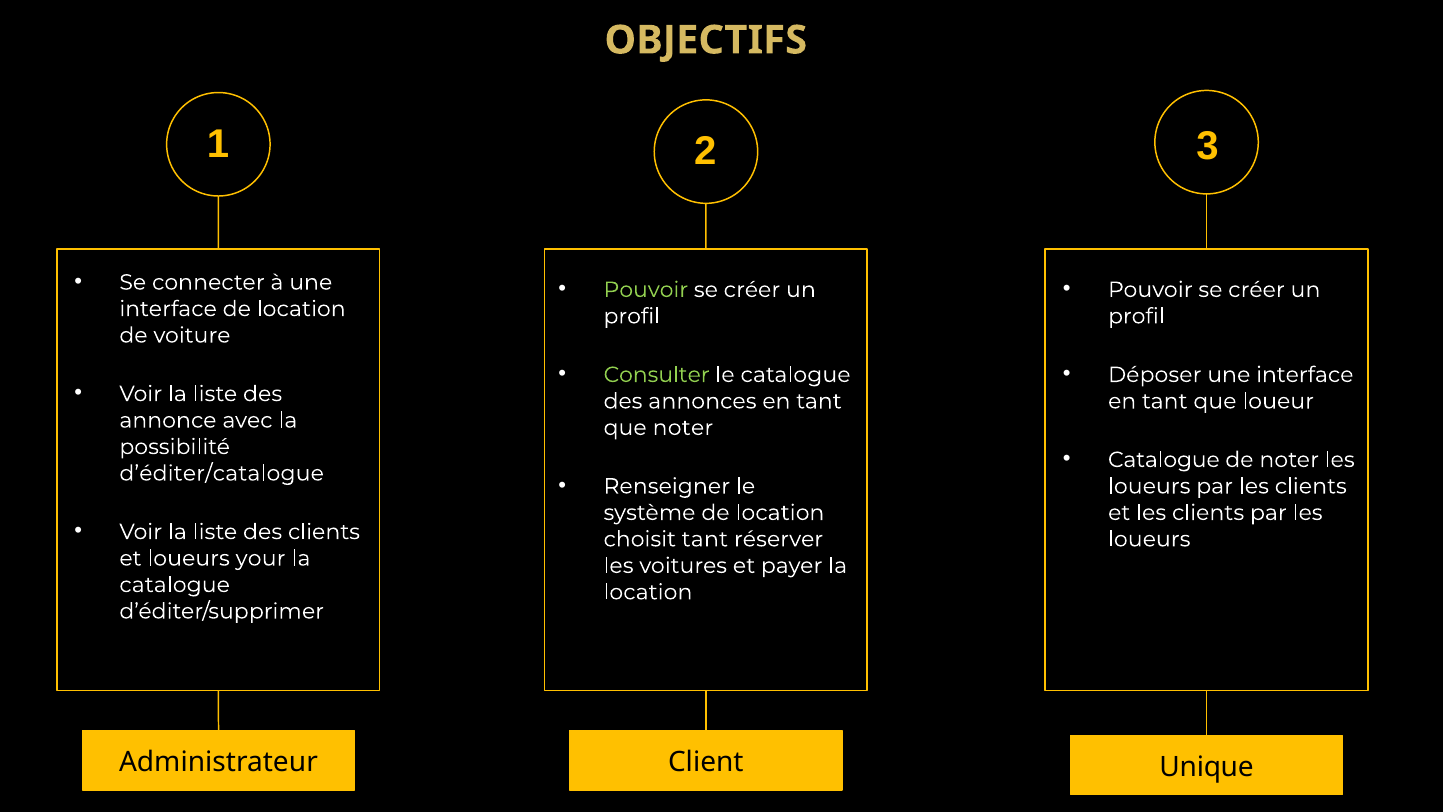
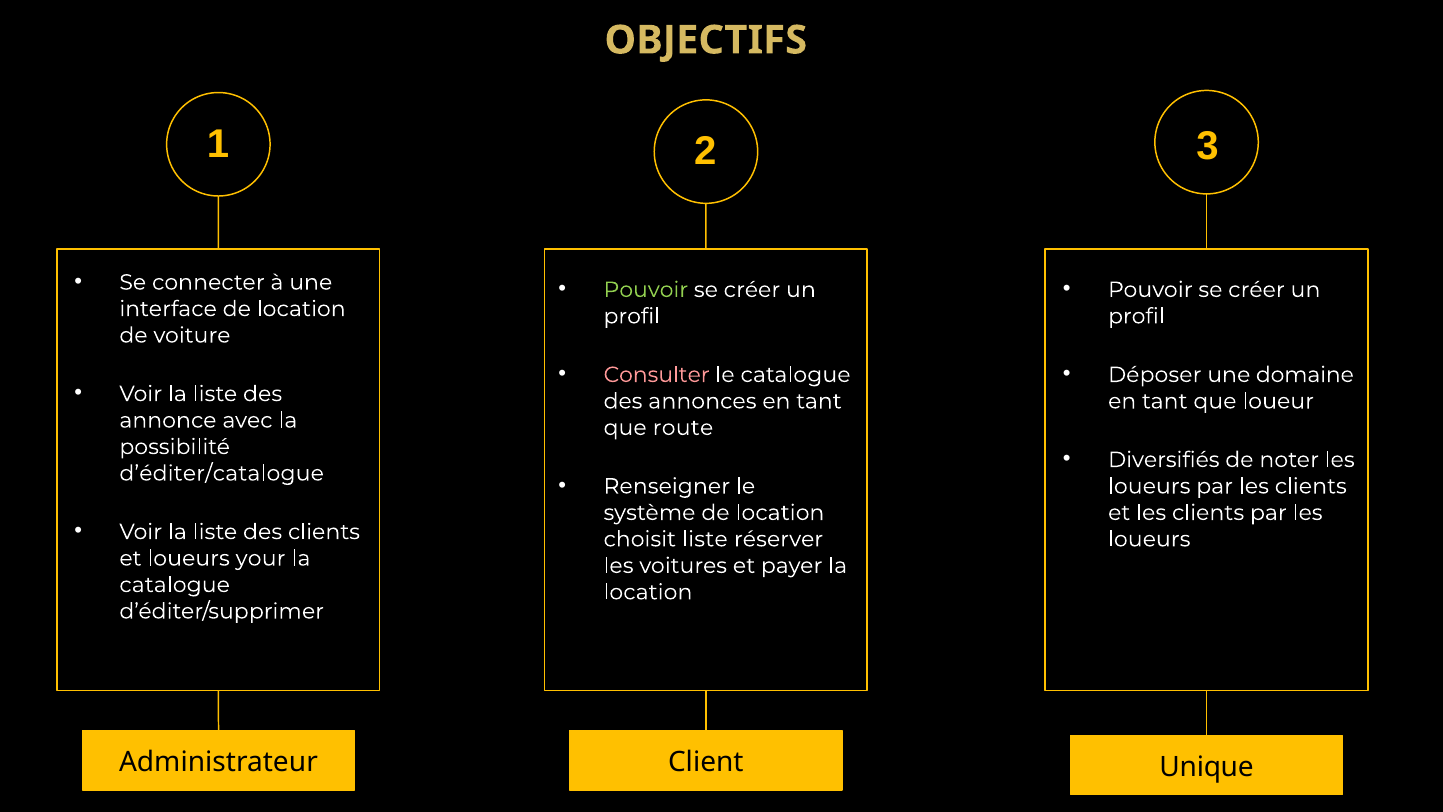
Consulter colour: light green -> pink
Déposer une interface: interface -> domaine
que noter: noter -> route
Catalogue at (1164, 460): Catalogue -> Diversifiés
choisit tant: tant -> liste
